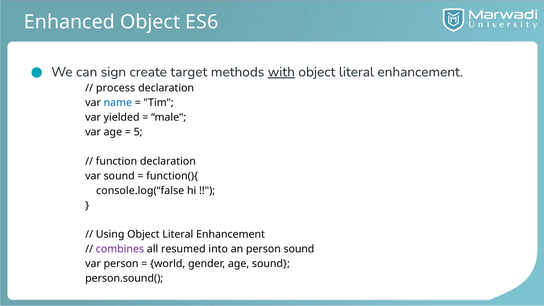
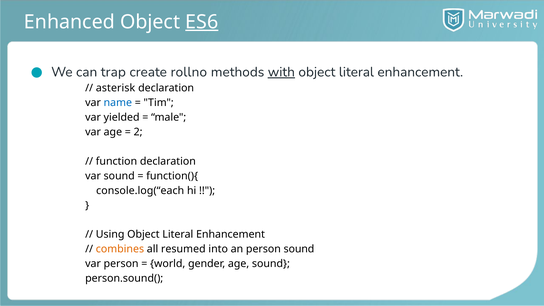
ES6 underline: none -> present
sign: sign -> trap
target: target -> rollno
process: process -> asterisk
5: 5 -> 2
console.log(“false: console.log(“false -> console.log(“each
combines colour: purple -> orange
